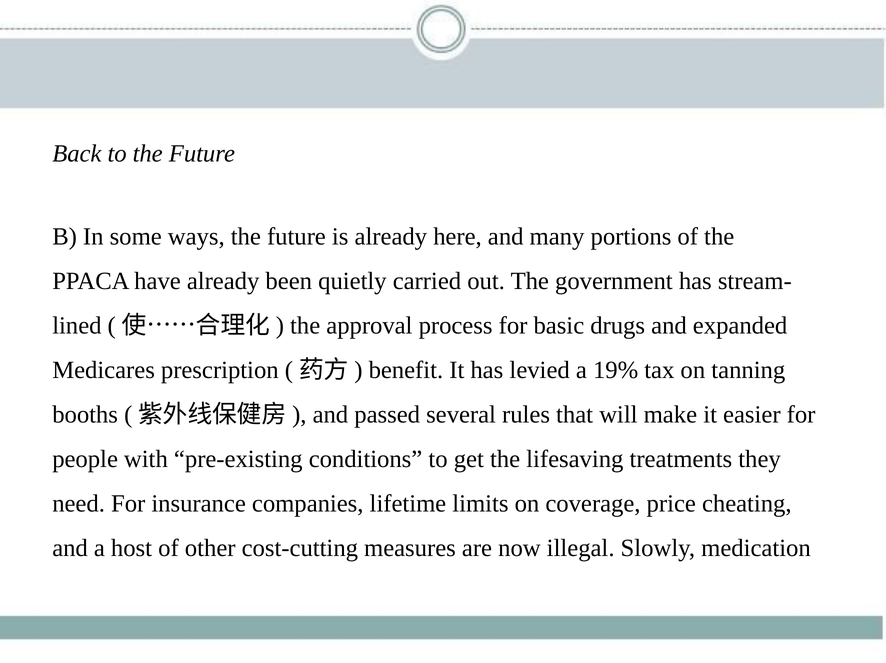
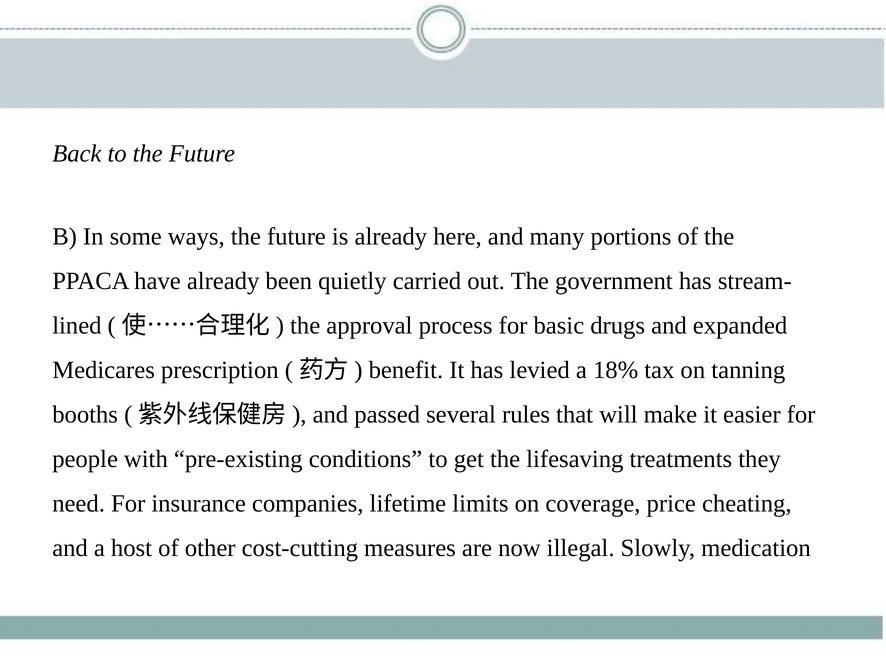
19%: 19% -> 18%
